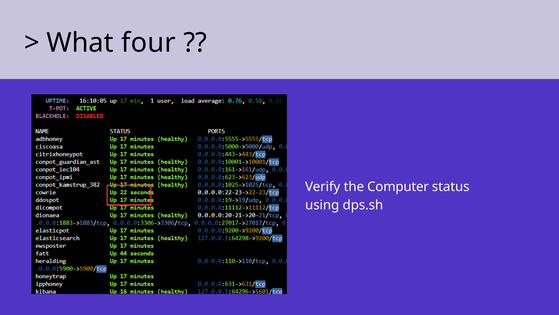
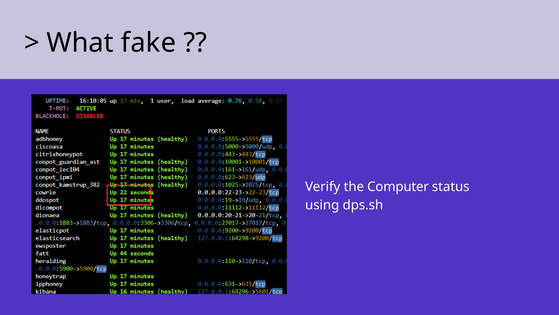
four: four -> fake
